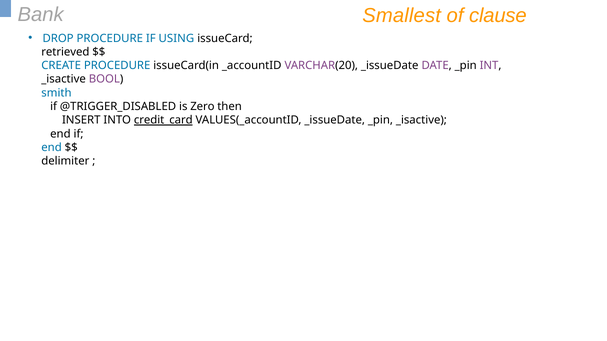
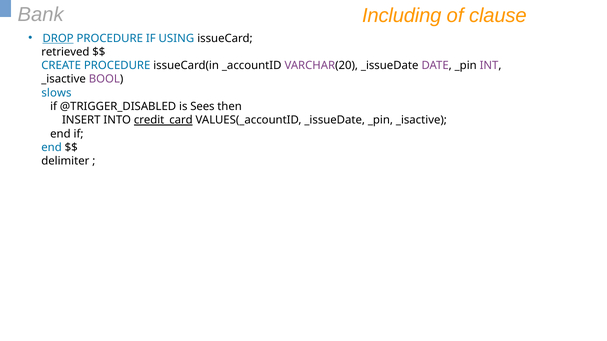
Smallest: Smallest -> Including
DROP underline: none -> present
smith: smith -> slows
Zero: Zero -> Sees
